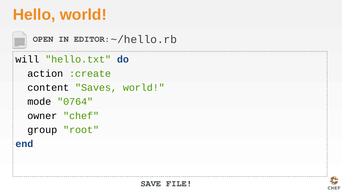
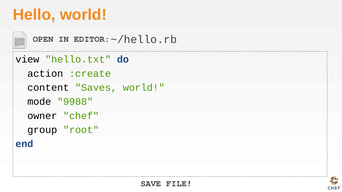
will: will -> view
0764: 0764 -> 9988
